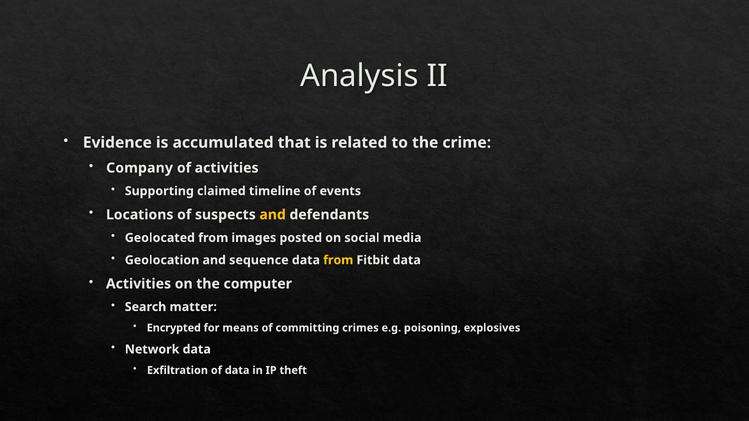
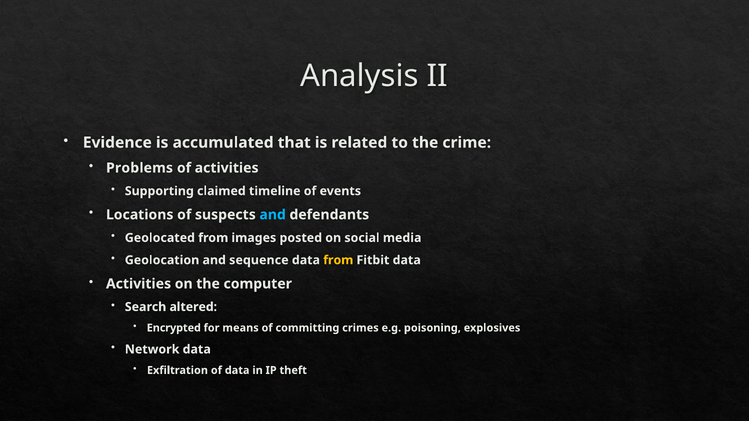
Company: Company -> Problems
and at (273, 215) colour: yellow -> light blue
matter: matter -> altered
